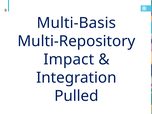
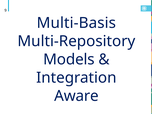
Impact: Impact -> Models
Pulled: Pulled -> Aware
